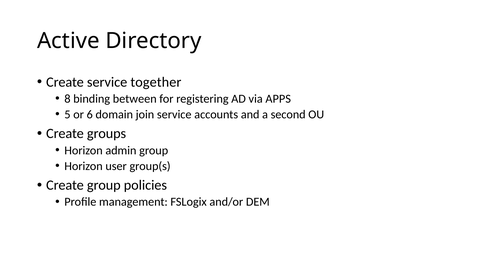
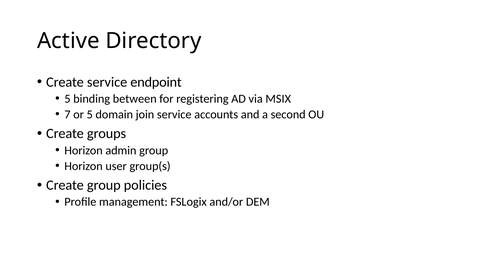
together: together -> endpoint
8 at (67, 99): 8 -> 5
APPS: APPS -> MSIX
5: 5 -> 7
or 6: 6 -> 5
